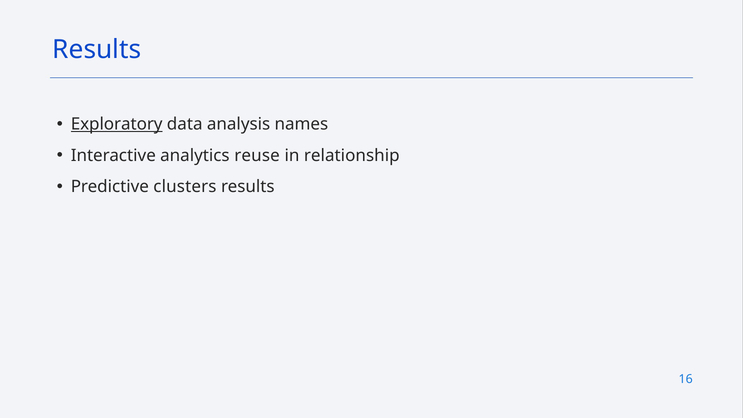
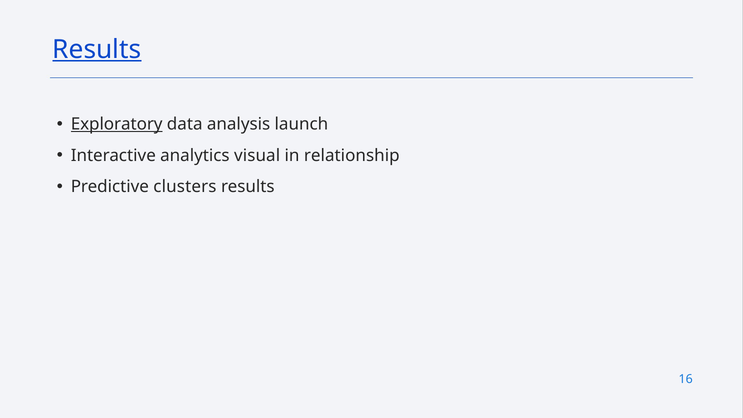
Results at (97, 50) underline: none -> present
names: names -> launch
reuse: reuse -> visual
